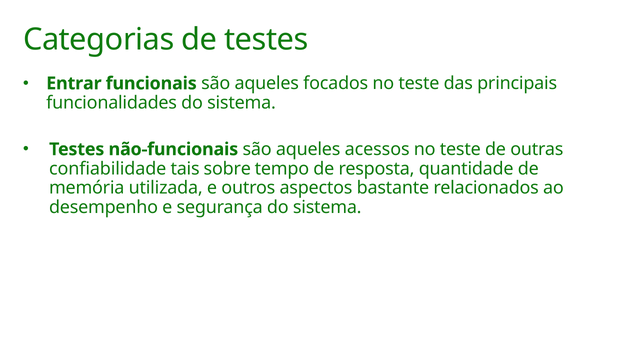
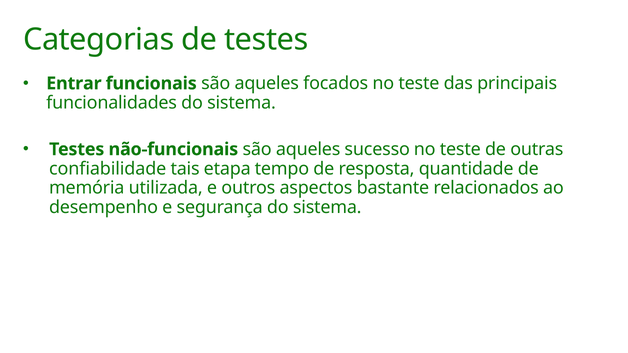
acessos: acessos -> sucesso
sobre: sobre -> etapa
